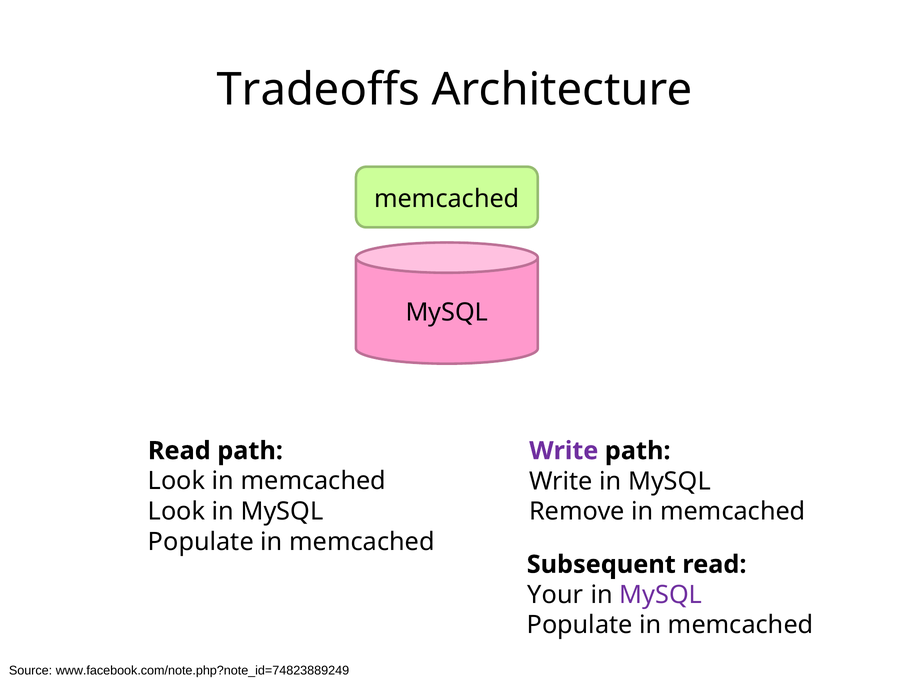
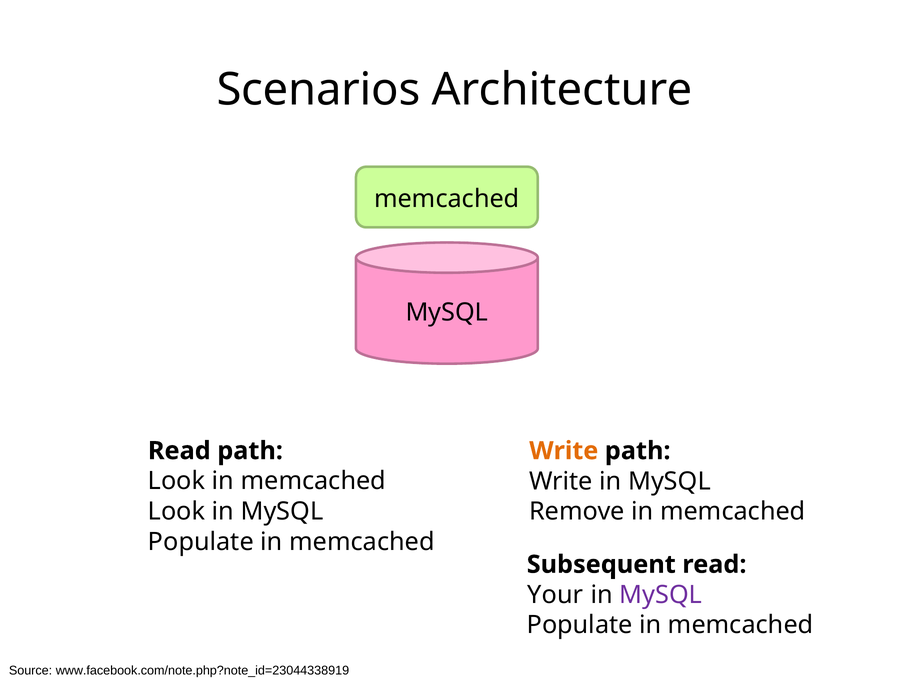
Tradeoffs: Tradeoffs -> Scenarios
Write at (564, 451) colour: purple -> orange
www.facebook.com/note.php?note_id=74823889249: www.facebook.com/note.php?note_id=74823889249 -> www.facebook.com/note.php?note_id=23044338919
